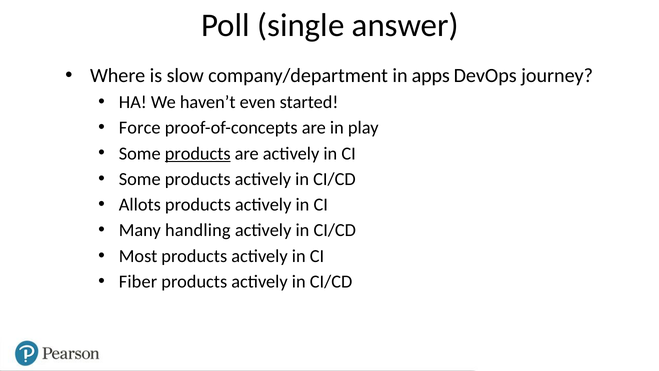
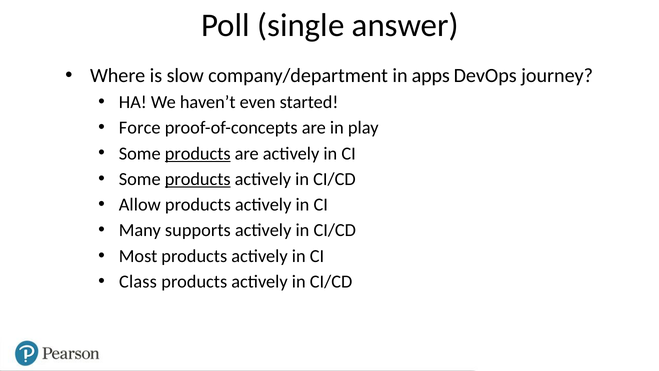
products at (198, 179) underline: none -> present
Allots: Allots -> Allow
handling: handling -> supports
Fiber: Fiber -> Class
